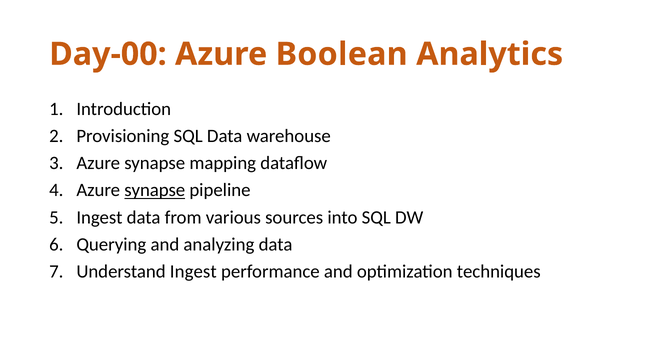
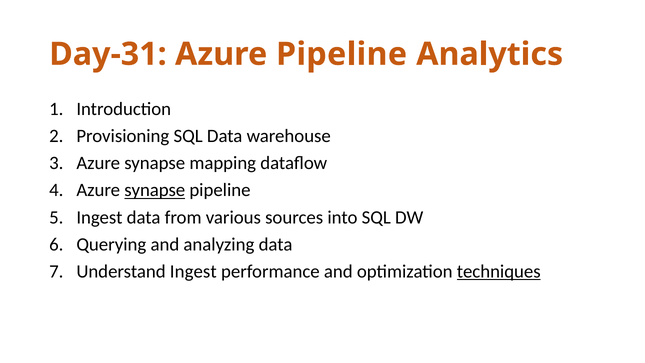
Day-00: Day-00 -> Day-31
Azure Boolean: Boolean -> Pipeline
techniques underline: none -> present
